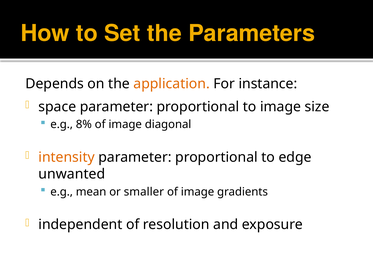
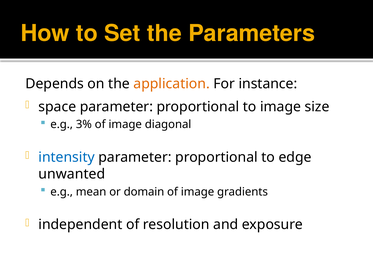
8%: 8% -> 3%
intensity colour: orange -> blue
smaller: smaller -> domain
